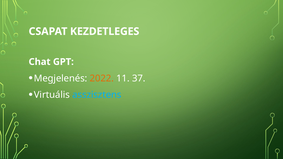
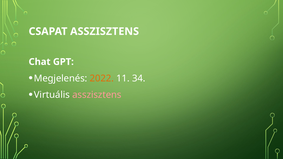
CSAPAT KEZDETLEGES: KEZDETLEGES -> ASSZISZTENS
37: 37 -> 34
asszisztens at (97, 95) colour: light blue -> pink
